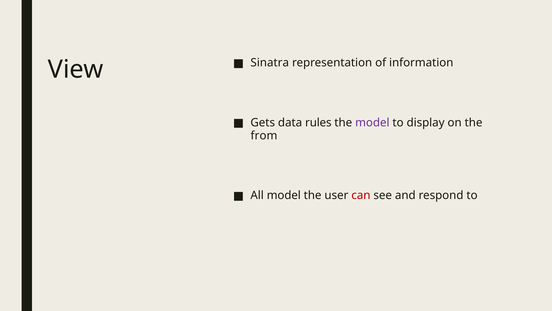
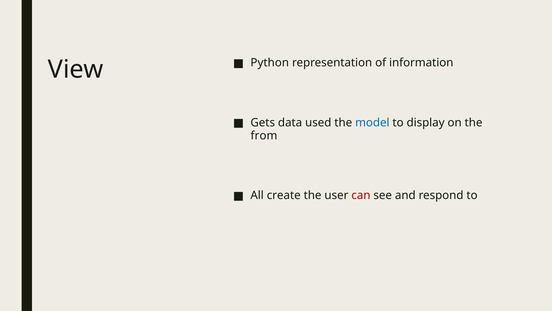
Sinatra: Sinatra -> Python
rules: rules -> used
model at (372, 122) colour: purple -> blue
All model: model -> create
